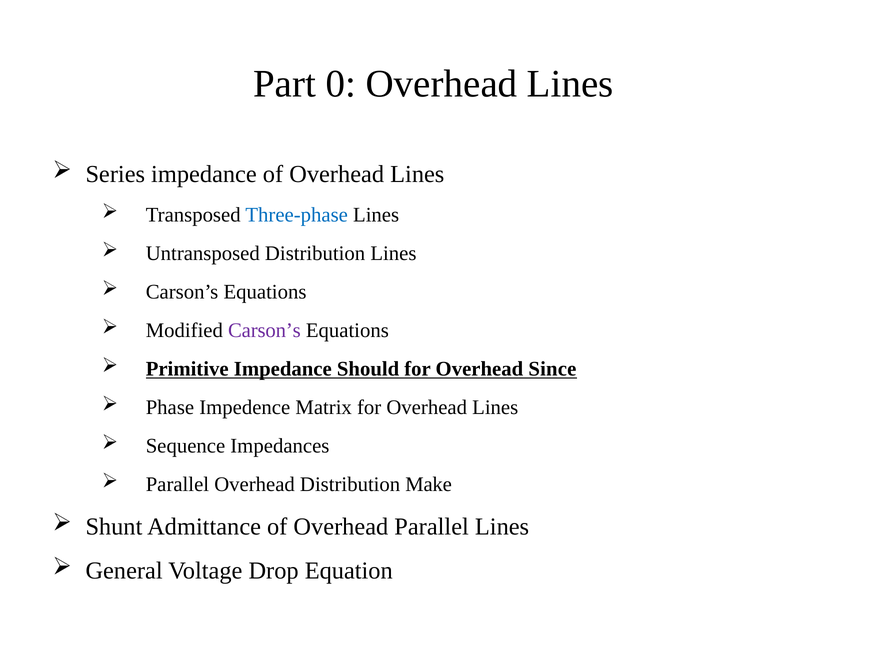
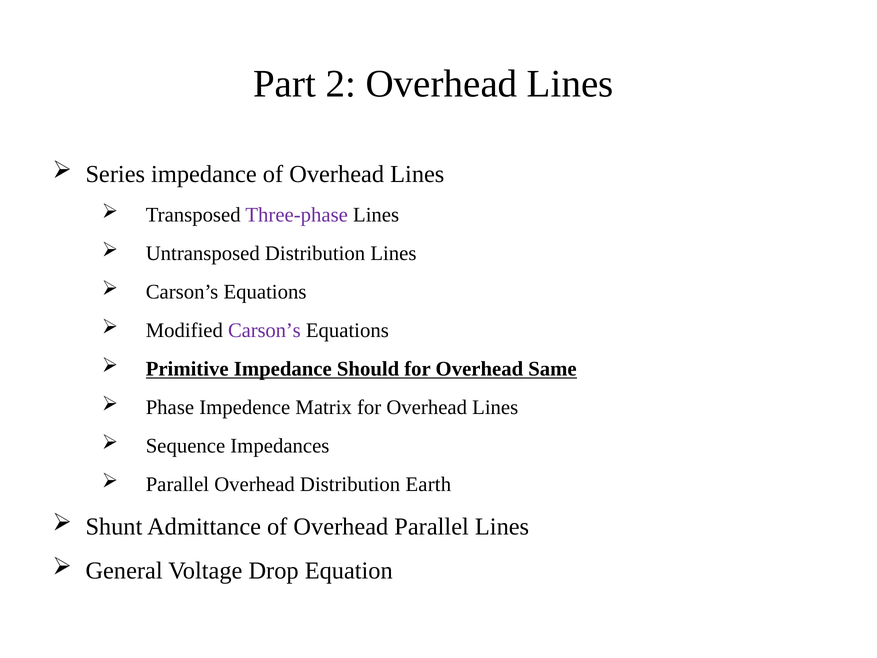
0: 0 -> 2
Three-phase colour: blue -> purple
Since: Since -> Same
Make: Make -> Earth
